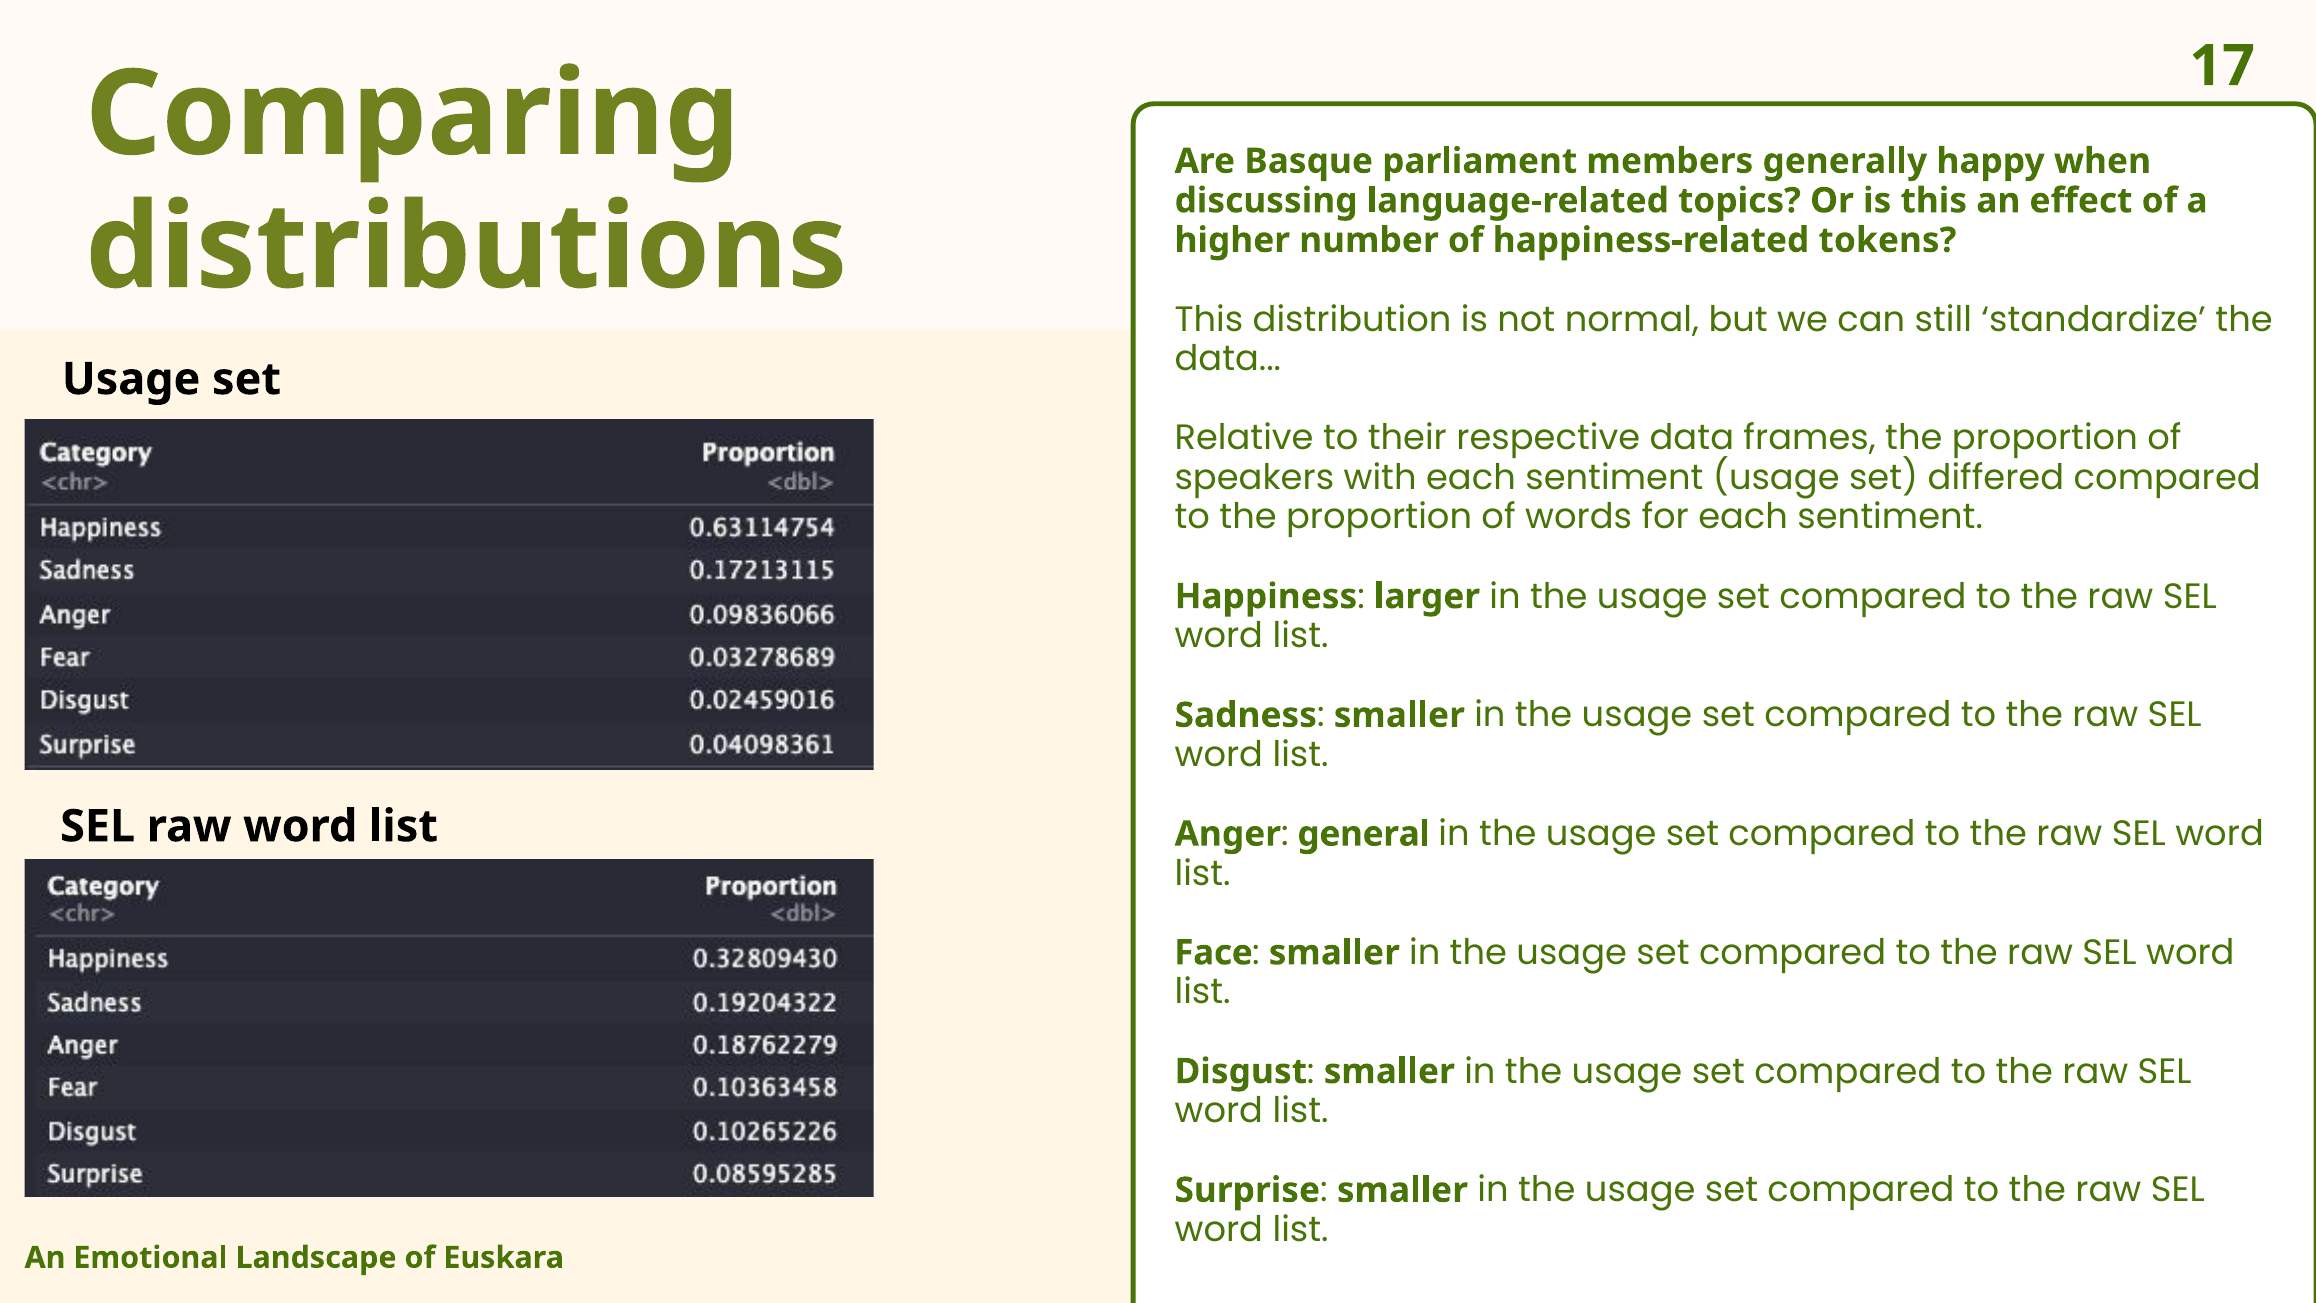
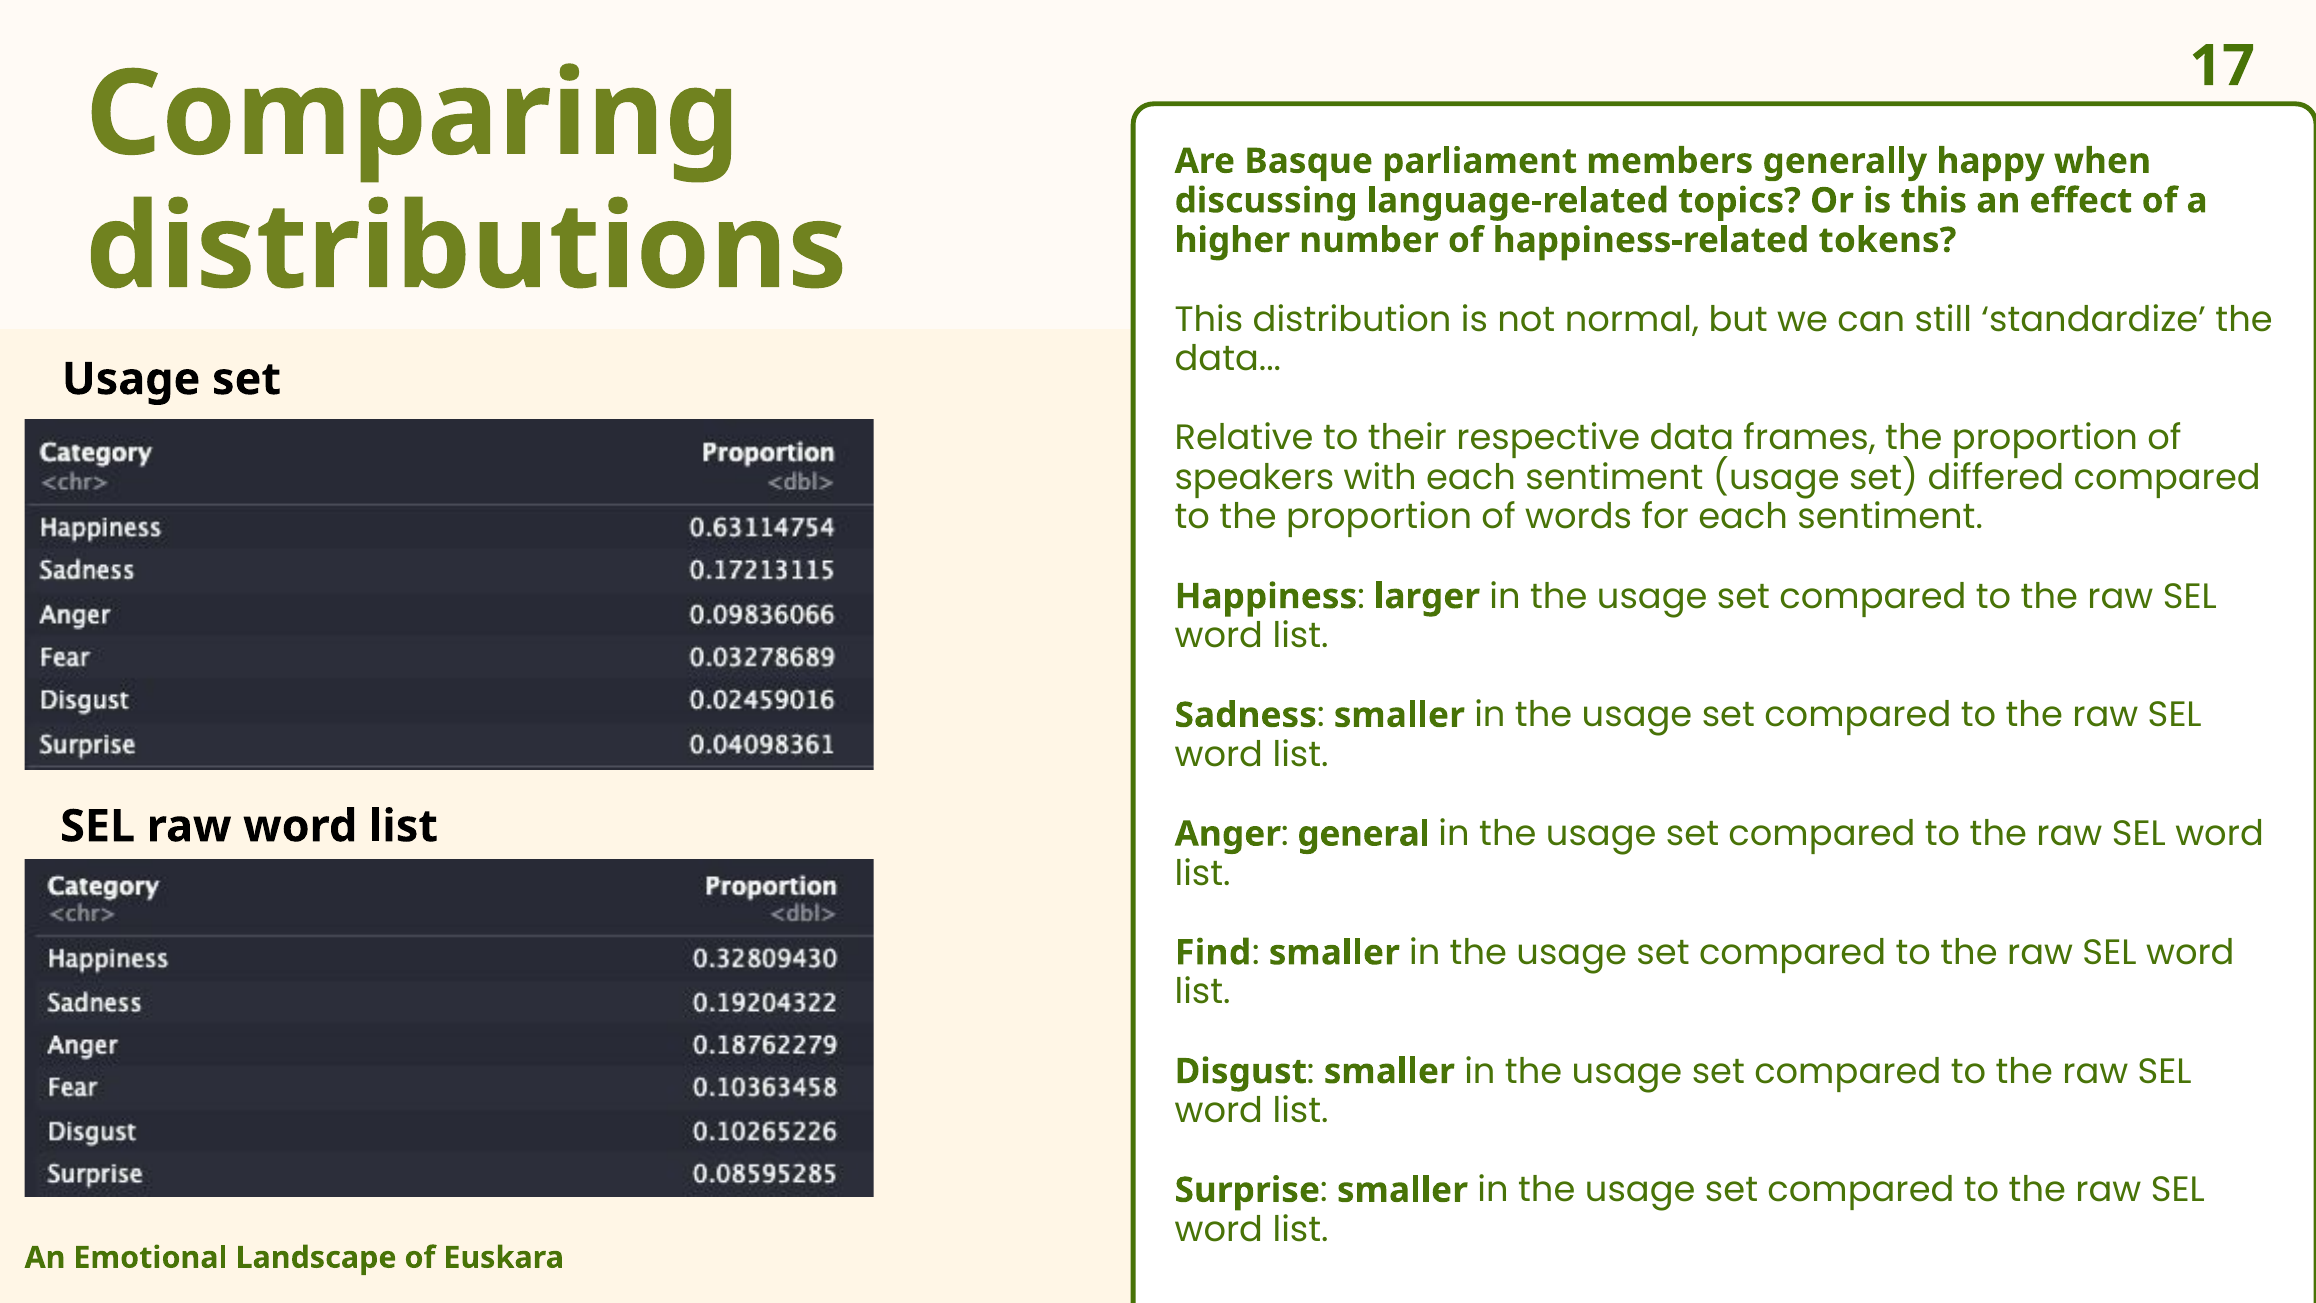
Face: Face -> Find
